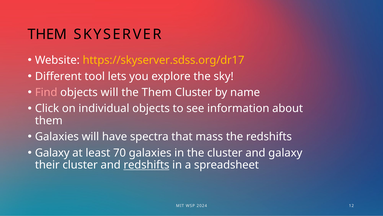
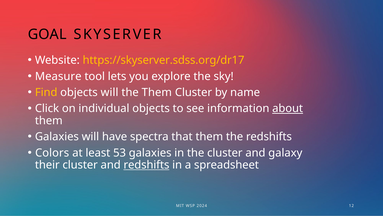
THEM at (47, 34): THEM -> GOAL
Different: Different -> Measure
Find colour: pink -> yellow
about underline: none -> present
that mass: mass -> them
Galaxy at (52, 152): Galaxy -> Colors
70: 70 -> 53
